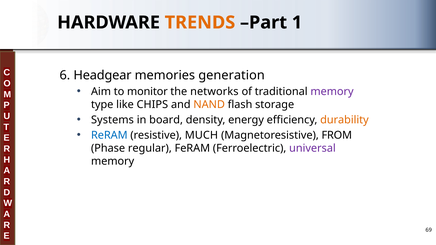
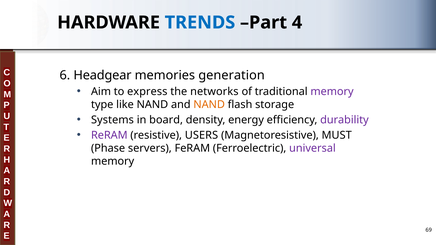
TRENDS colour: orange -> blue
1: 1 -> 4
monitor: monitor -> express
like CHIPS: CHIPS -> NAND
durability colour: orange -> purple
ReRAM colour: blue -> purple
MUCH: MUCH -> USERS
FROM: FROM -> MUST
regular: regular -> servers
